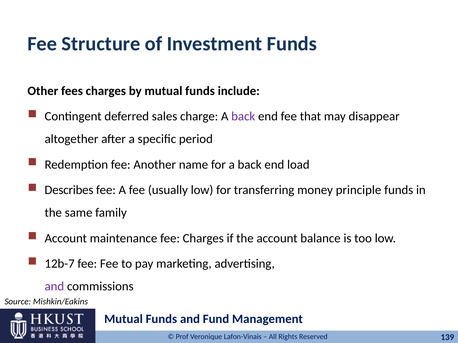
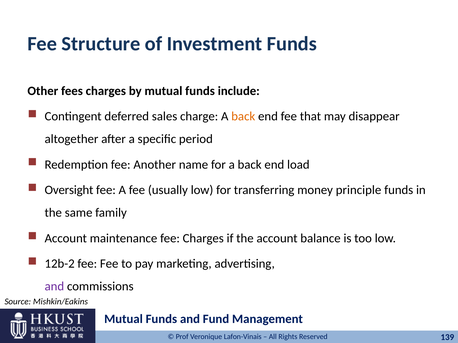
back at (243, 116) colour: purple -> orange
Describes: Describes -> Oversight
12b-7: 12b-7 -> 12b-2
